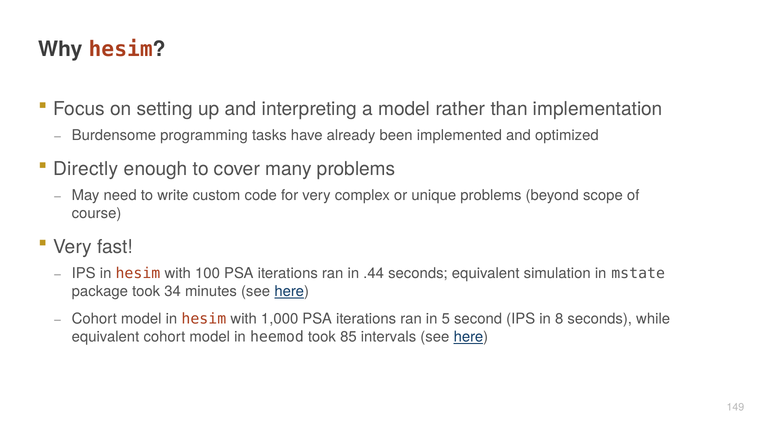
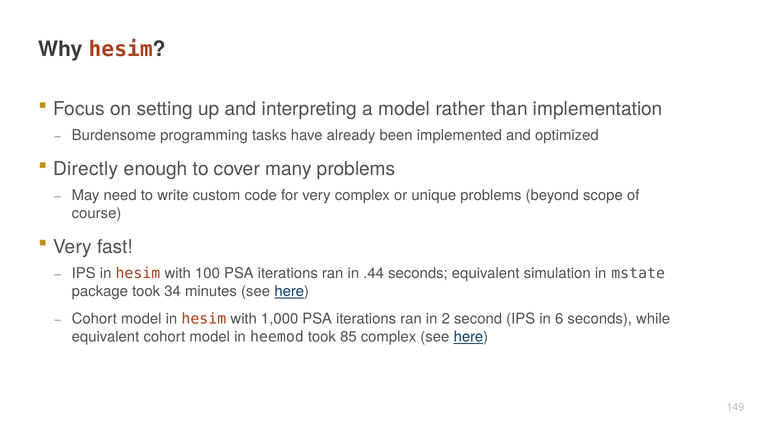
5: 5 -> 2
8: 8 -> 6
85 intervals: intervals -> complex
